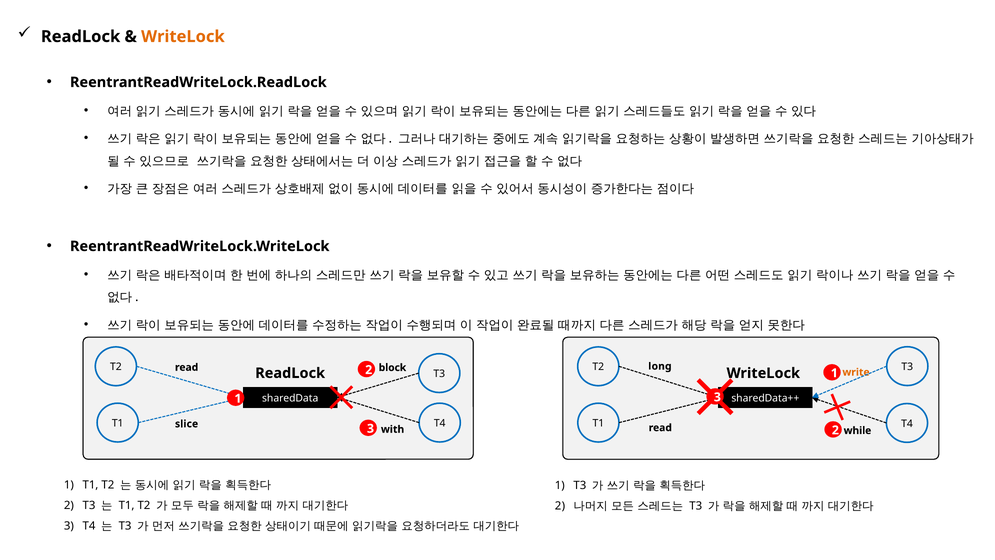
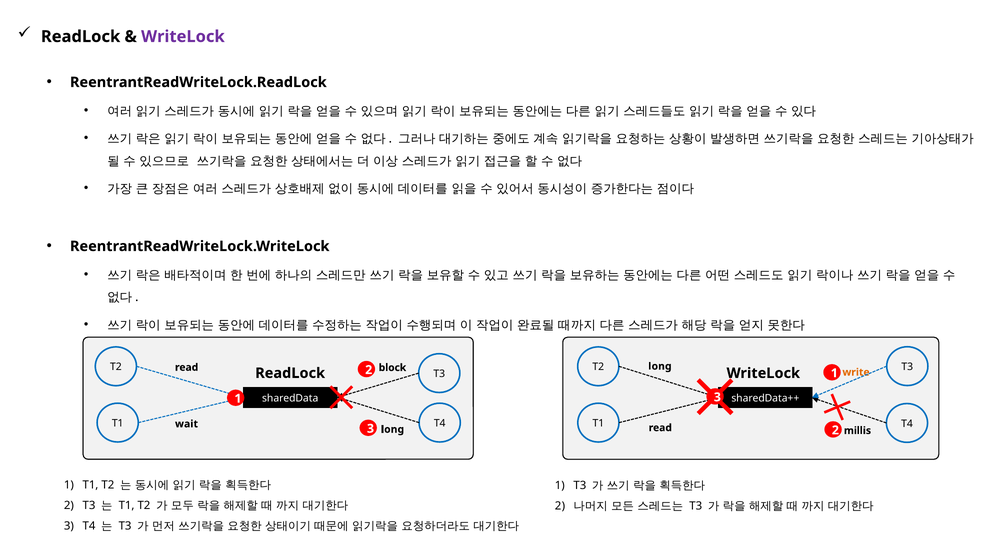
WriteLock at (183, 37) colour: orange -> purple
slice: slice -> wait
with at (393, 429): with -> long
while: while -> millis
